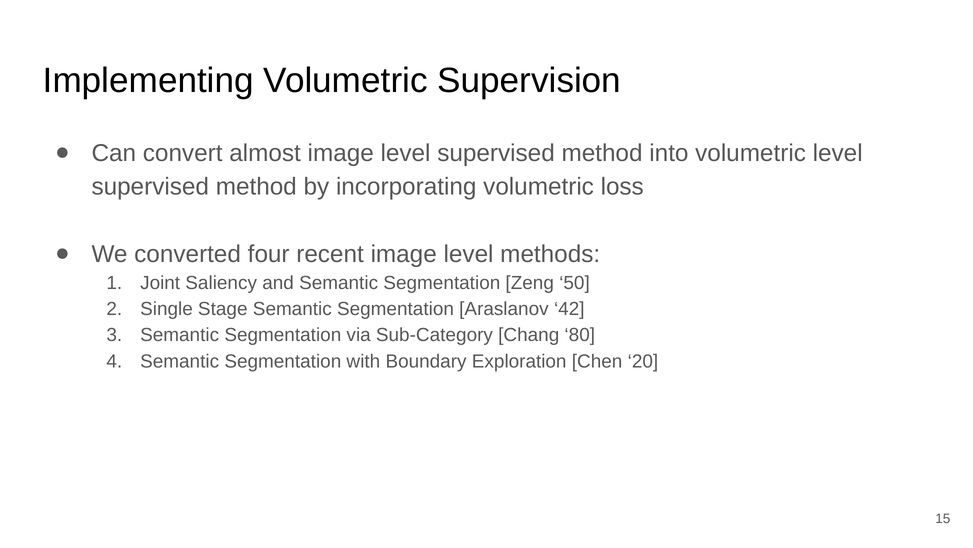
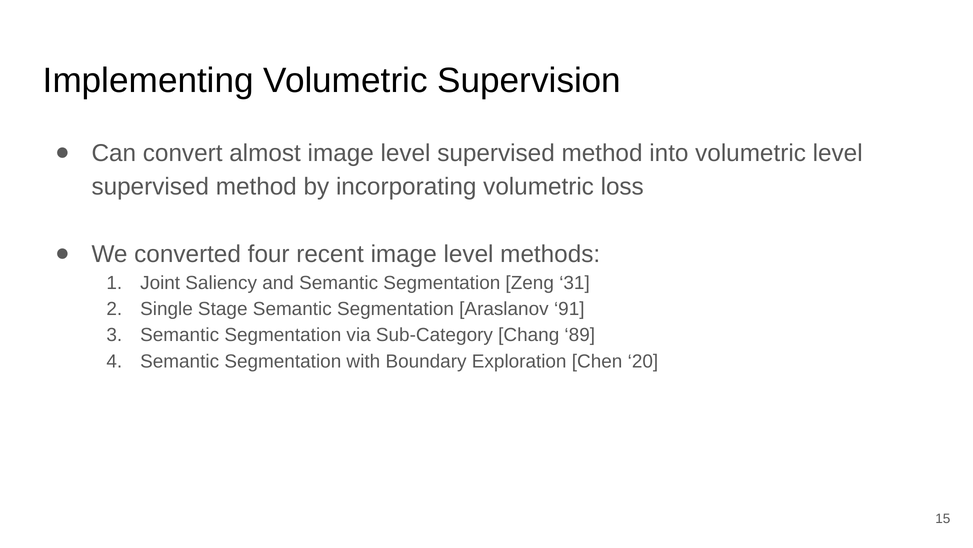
50: 50 -> 31
42: 42 -> 91
80: 80 -> 89
